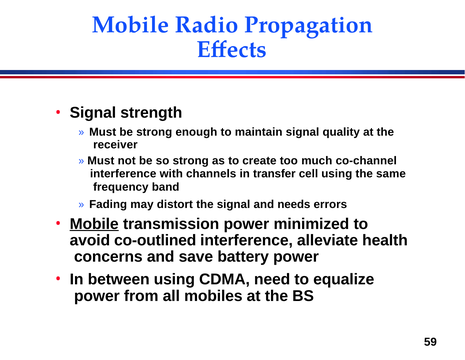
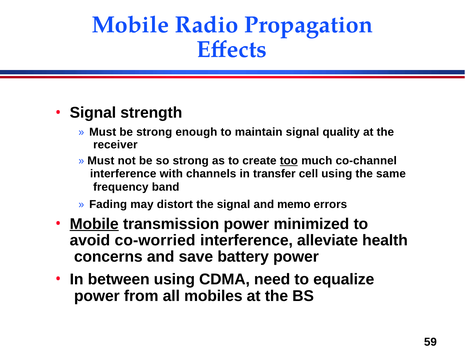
too underline: none -> present
needs: needs -> memo
co-outlined: co-outlined -> co-worried
